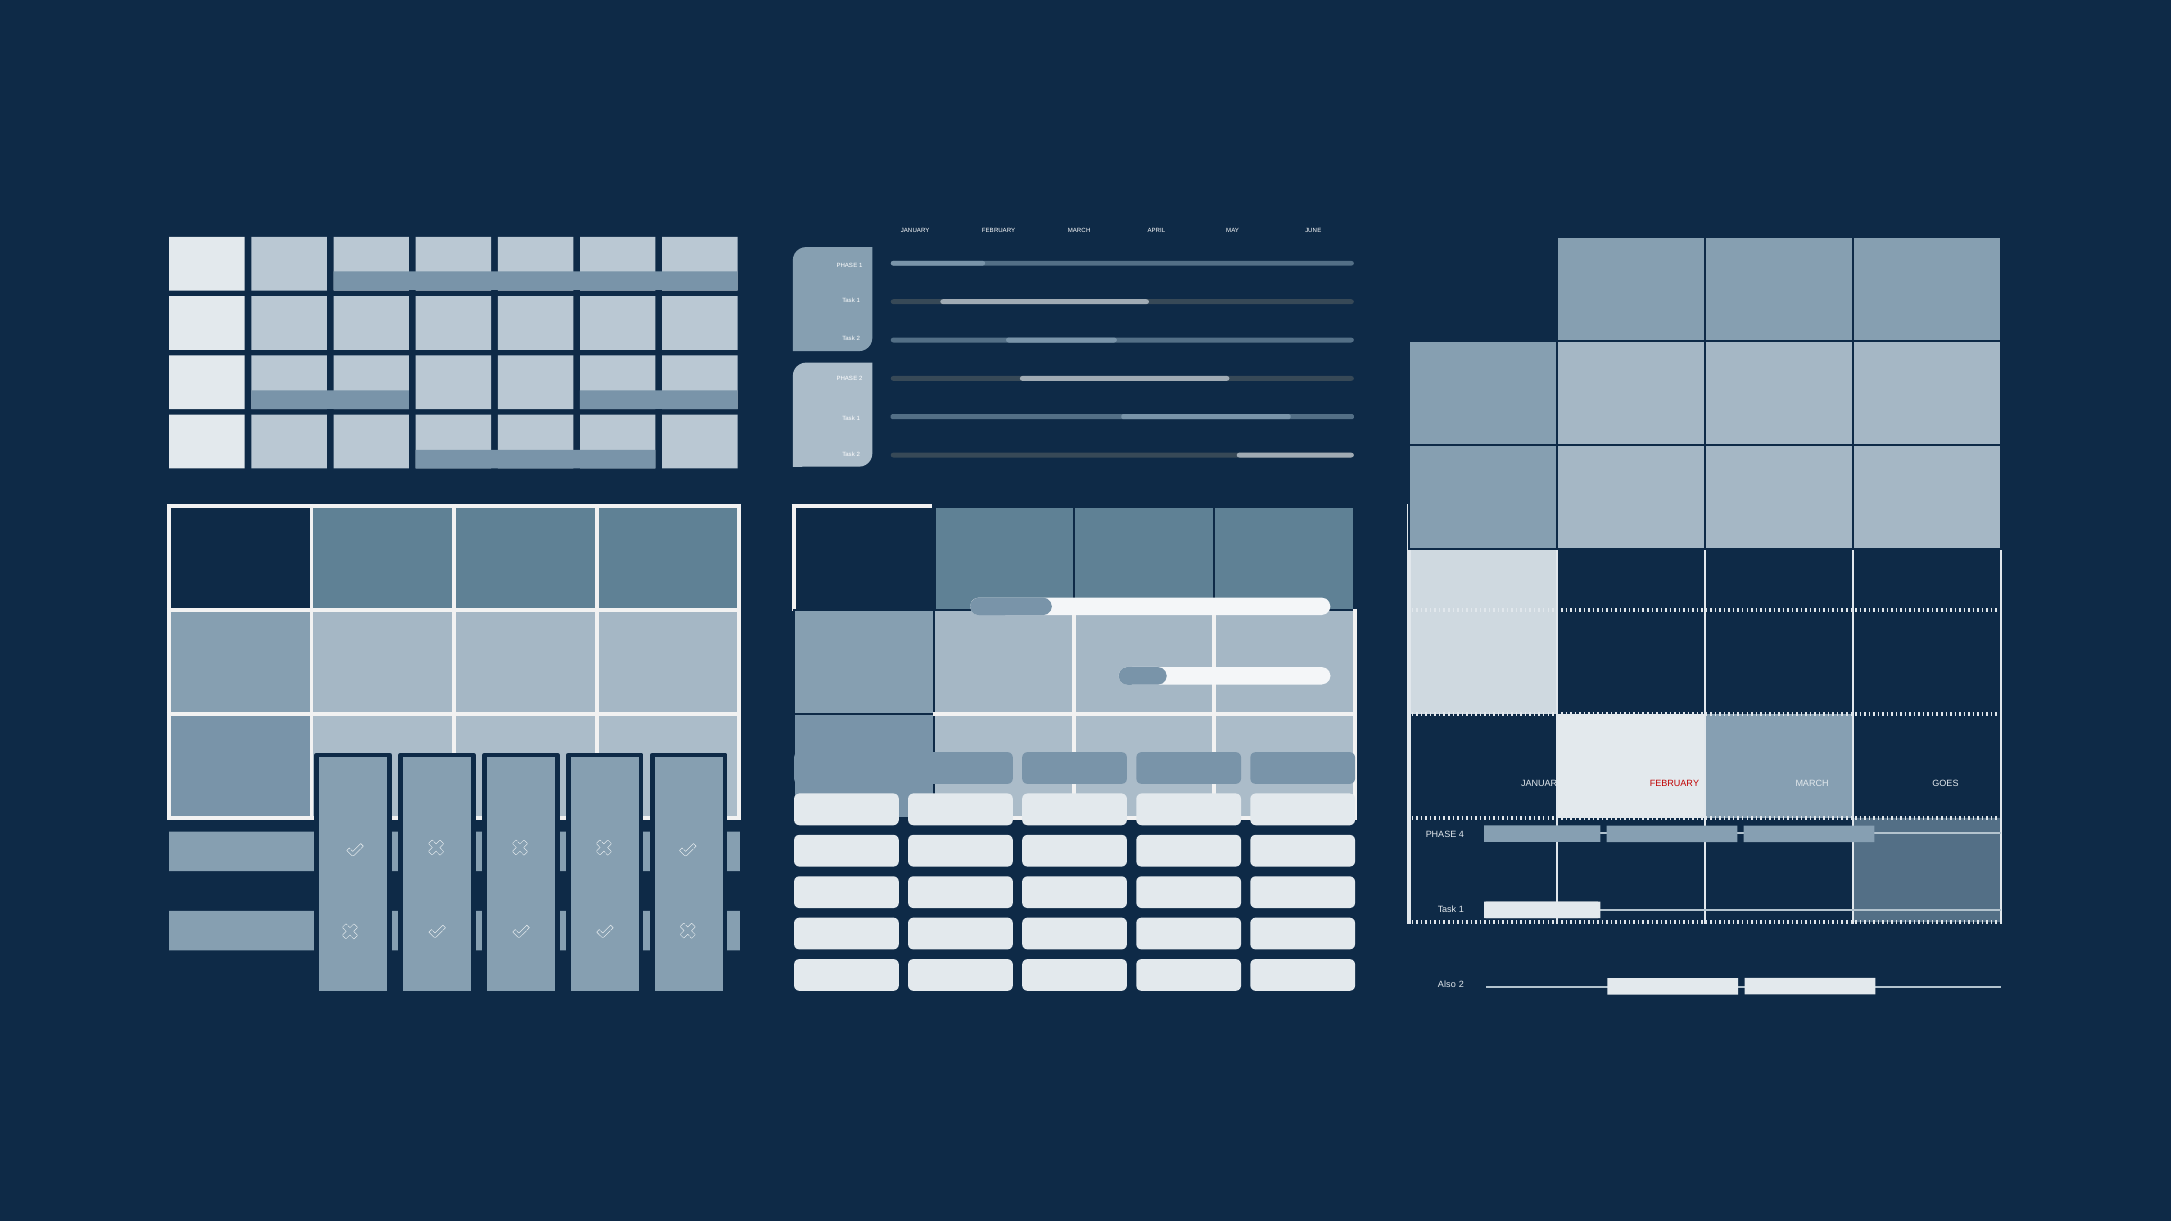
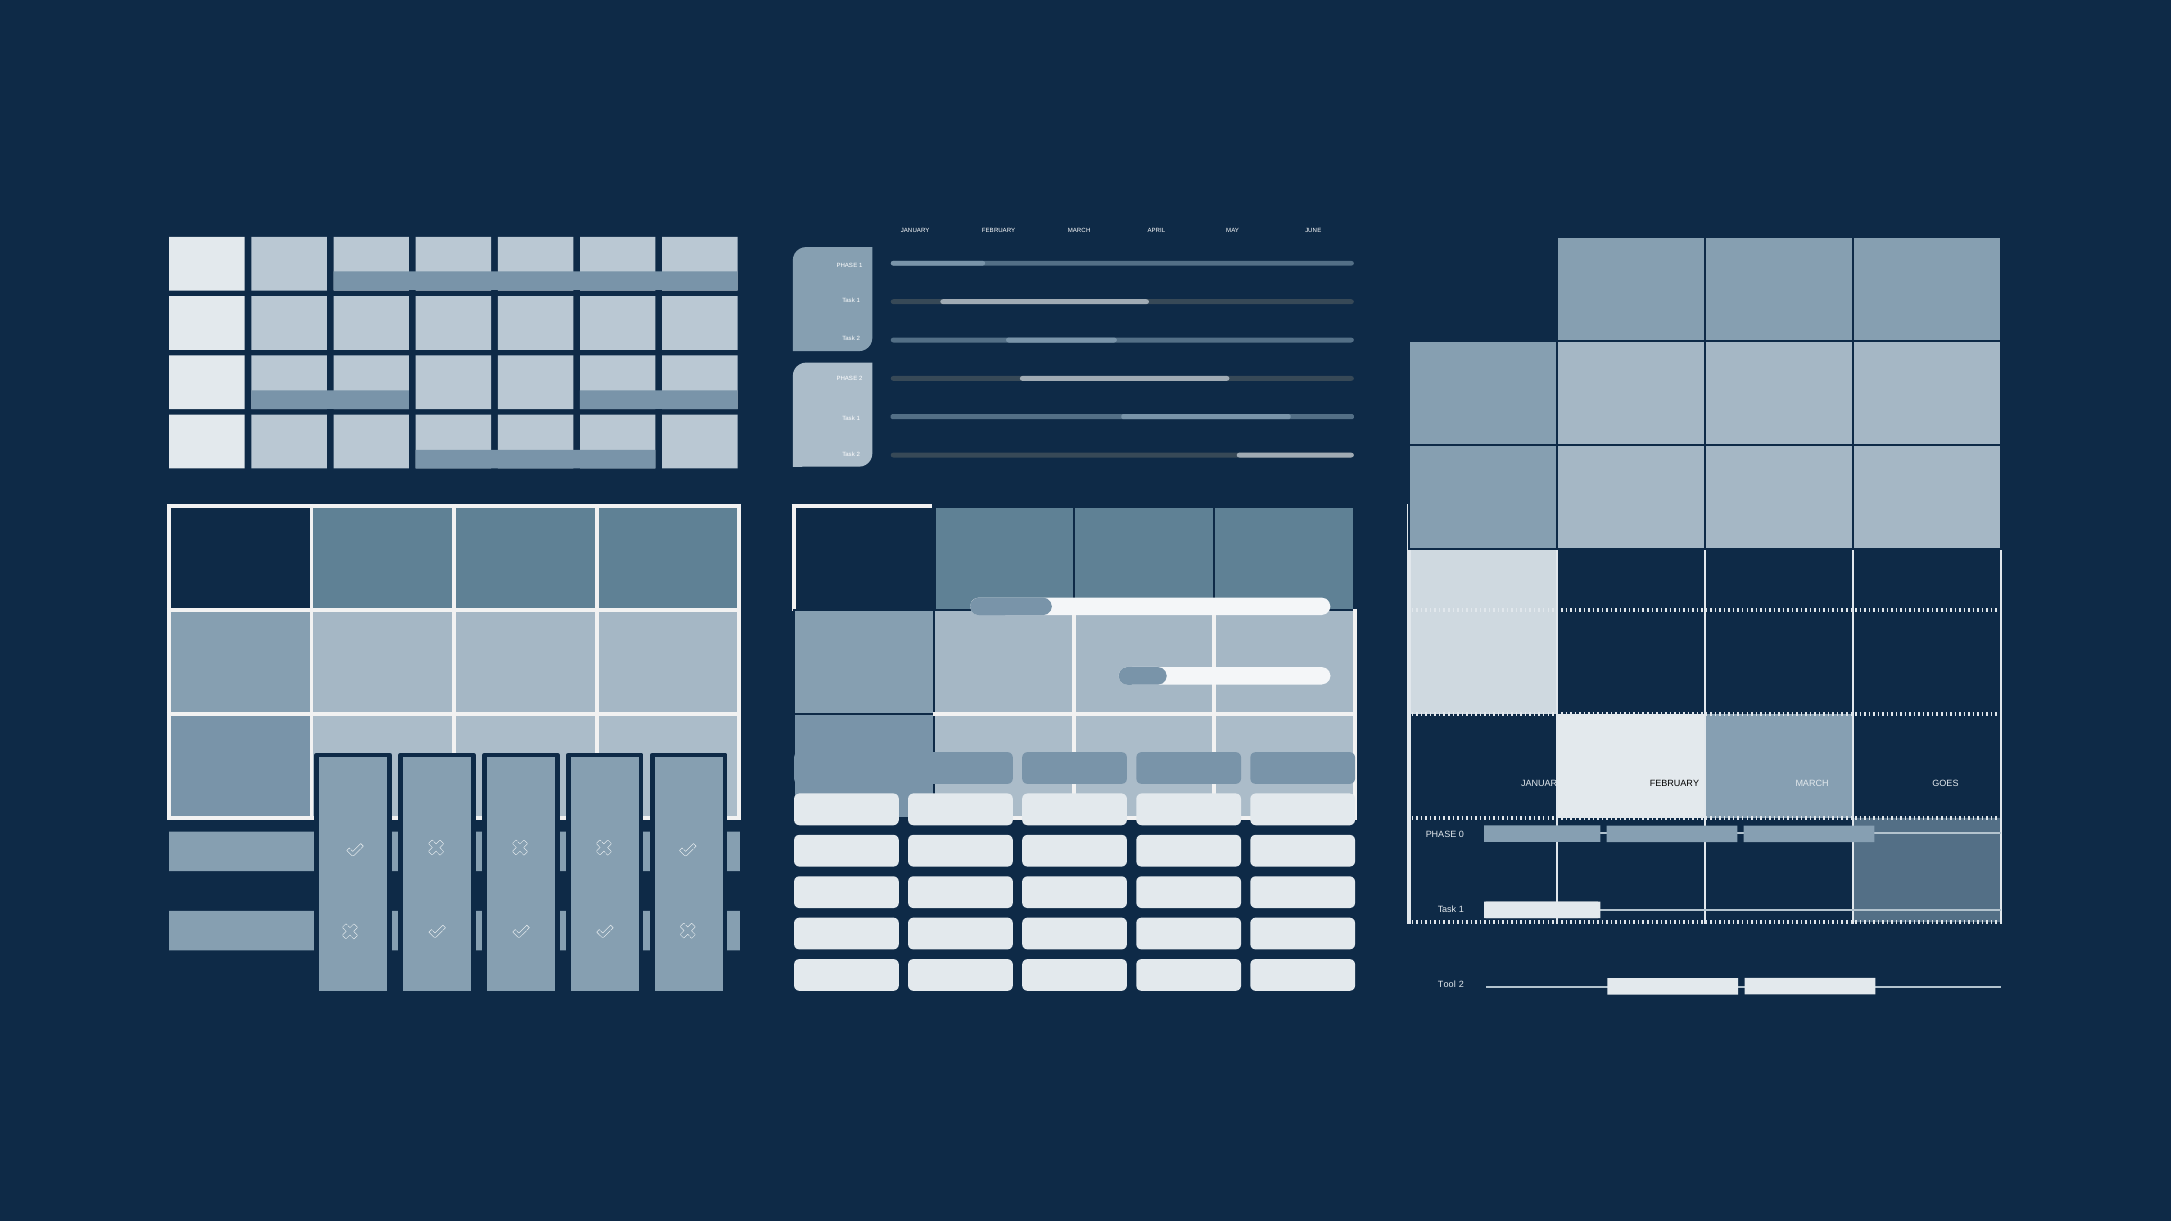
FEBRUARY at (1674, 784) colour: red -> black
4: 4 -> 0
Also: Also -> Tool
